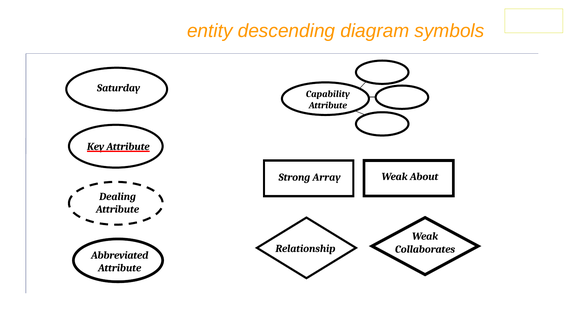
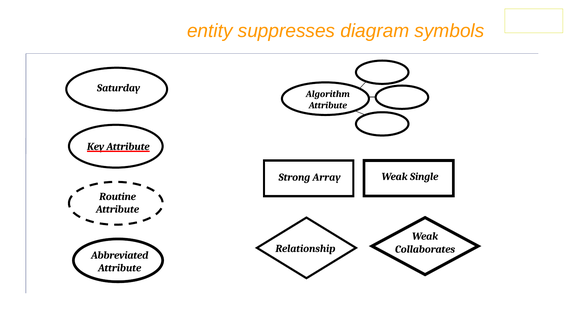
descending: descending -> suppresses
Capability: Capability -> Algorithm
About: About -> Single
Dealing: Dealing -> Routine
